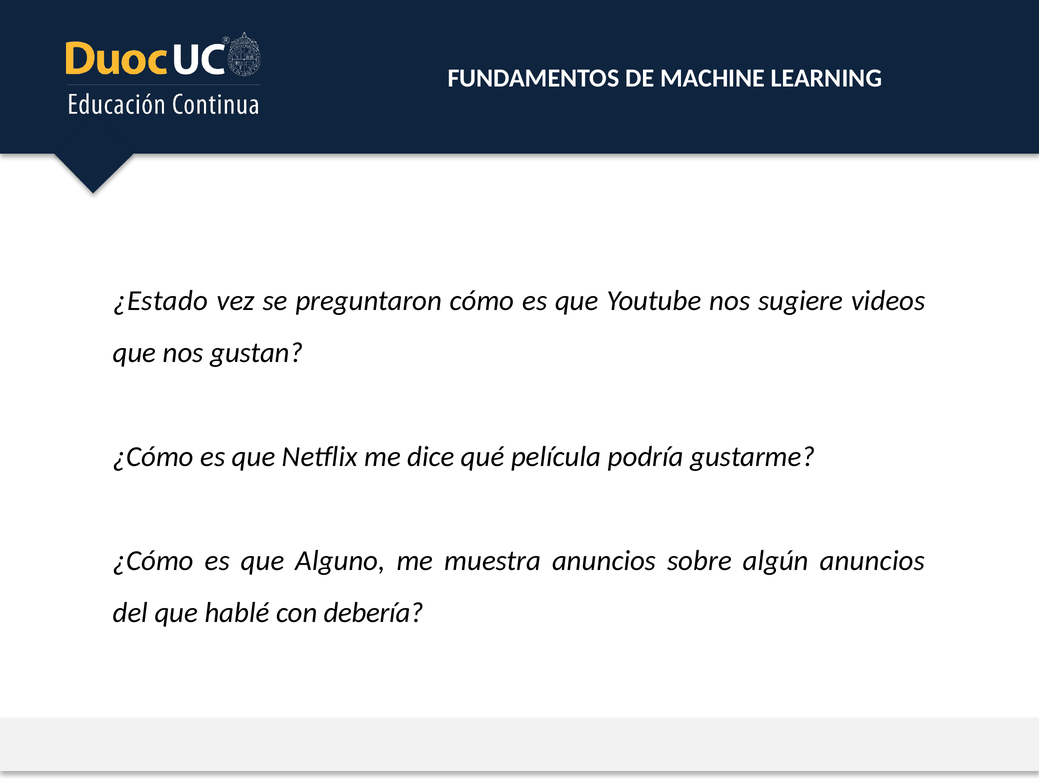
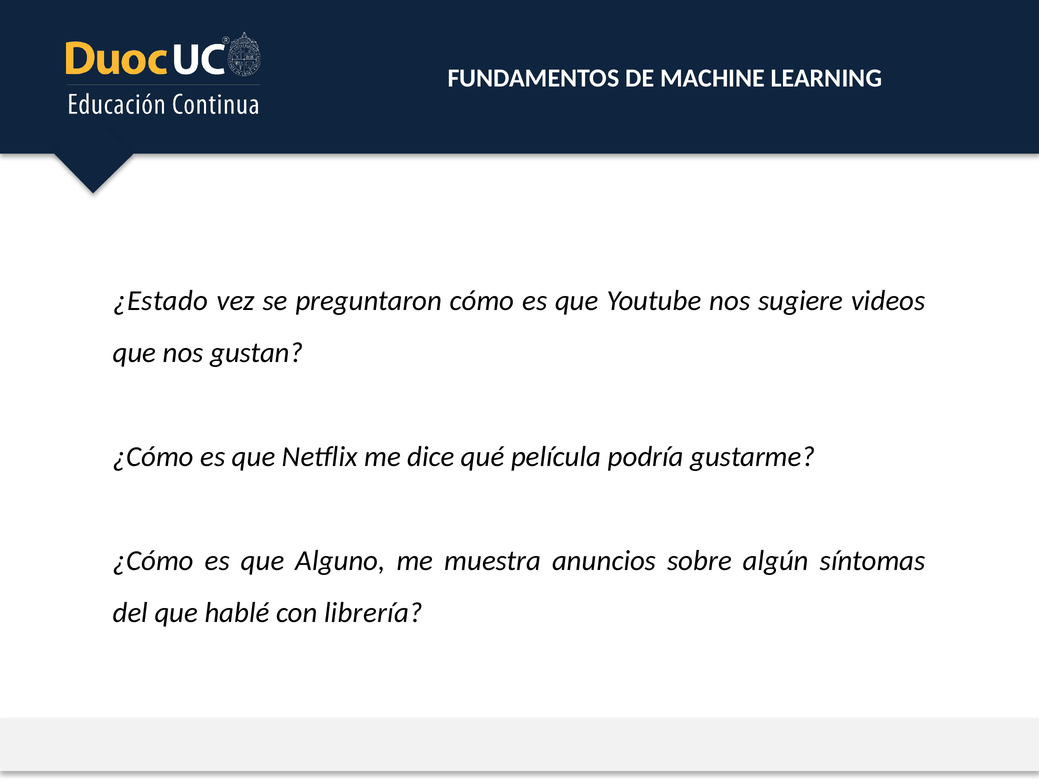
algún anuncios: anuncios -> síntomas
debería: debería -> librería
